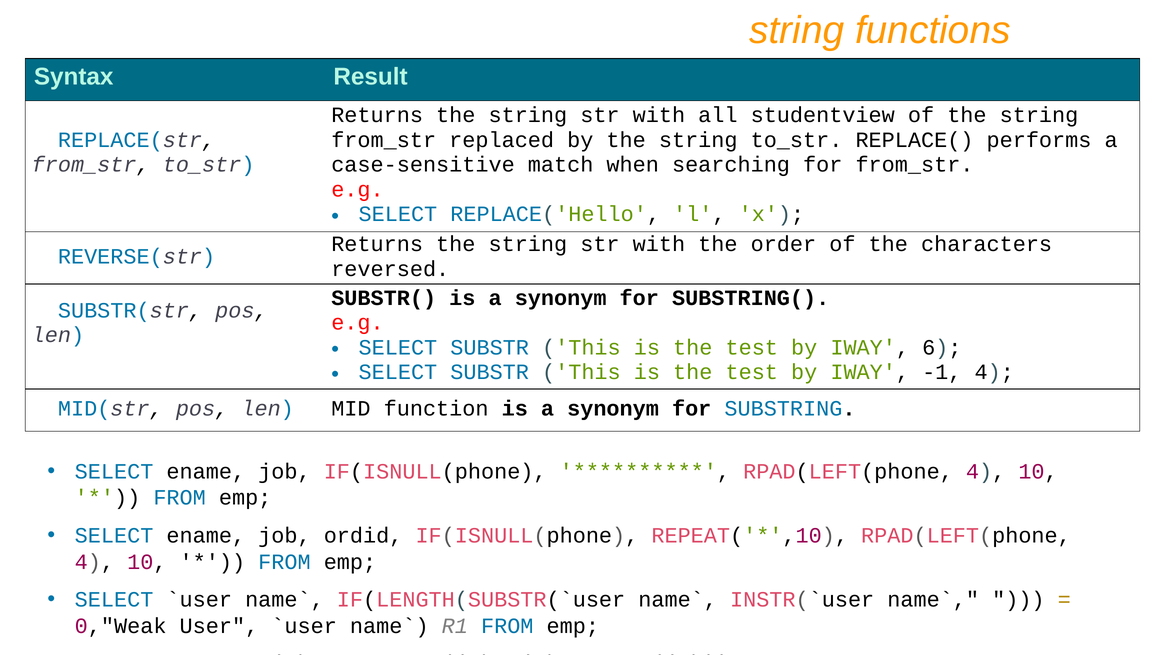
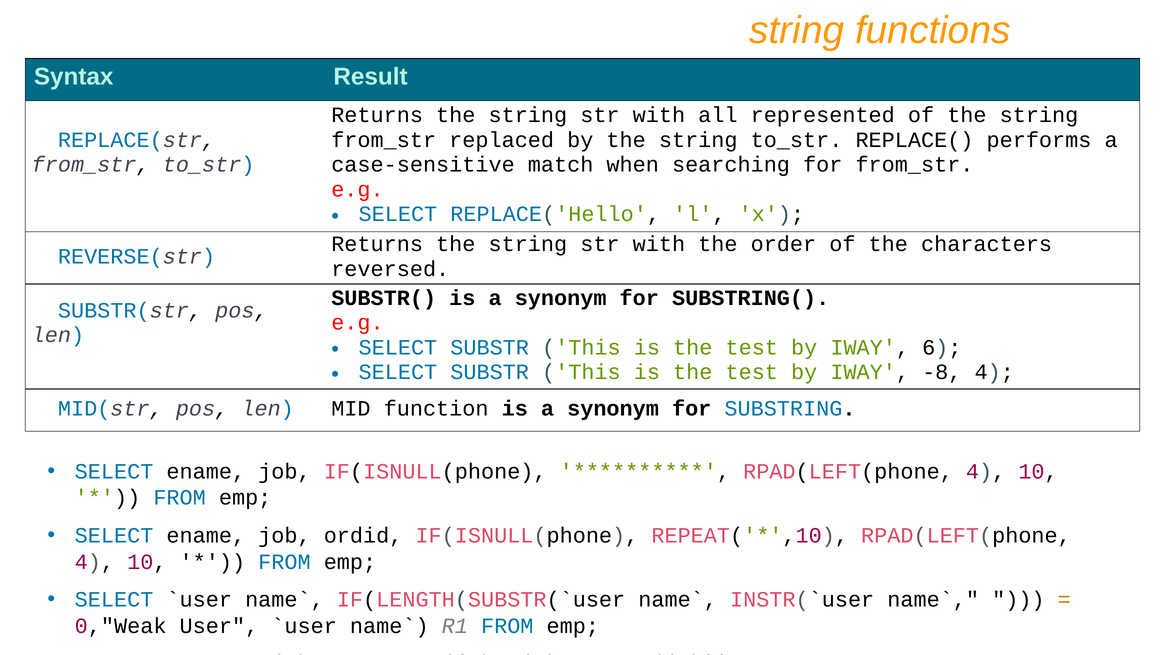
studentview: studentview -> represented
-1: -1 -> -8
